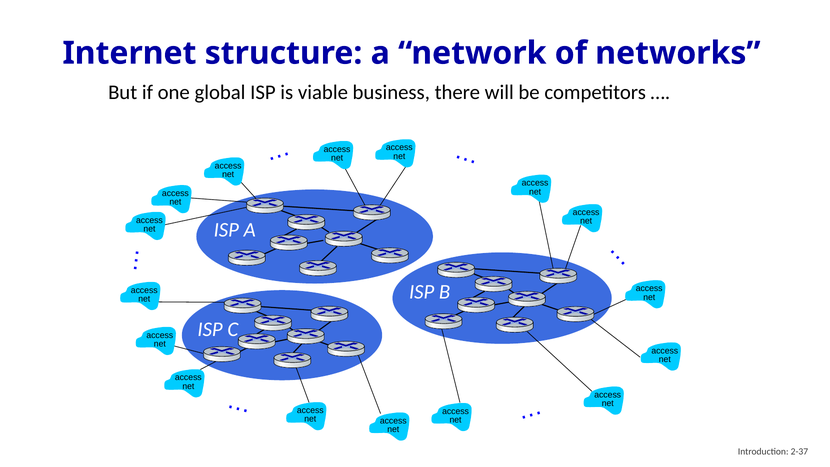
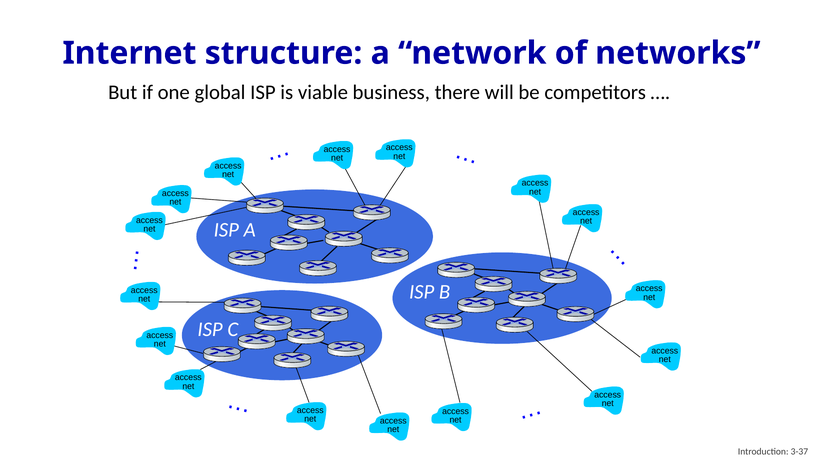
2-37: 2-37 -> 3-37
